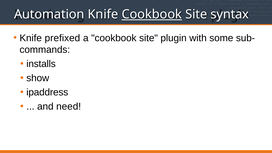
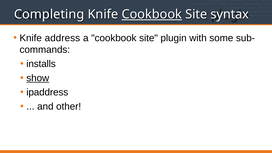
Automation: Automation -> Completing
prefixed: prefixed -> address
show underline: none -> present
need: need -> other
